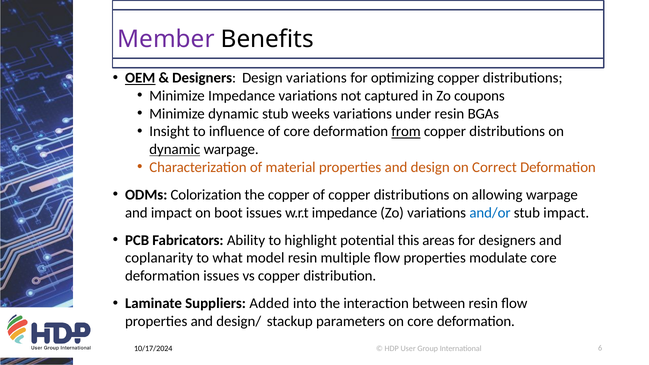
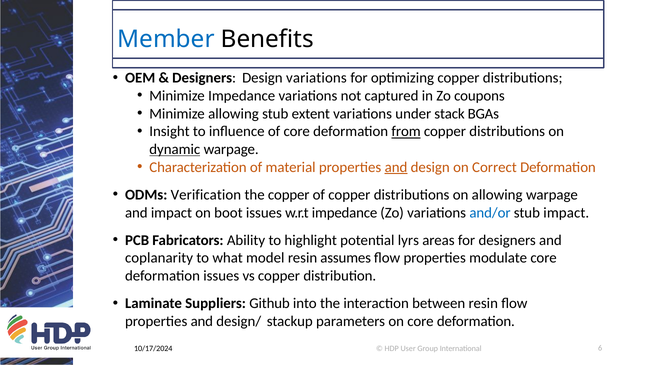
Member colour: purple -> blue
OEM underline: present -> none
Minimize dynamic: dynamic -> allowing
weeks: weeks -> extent
under resin: resin -> stack
and at (396, 167) underline: none -> present
Colorization: Colorization -> Verification
this: this -> lyrs
multiple: multiple -> assumes
Added: Added -> Github
